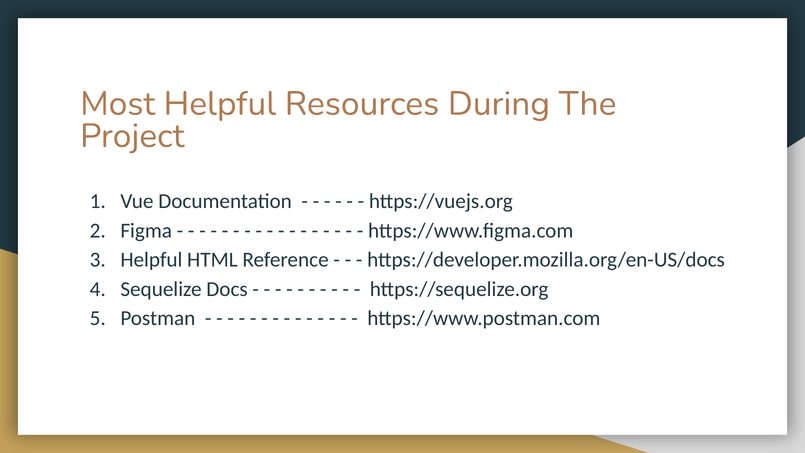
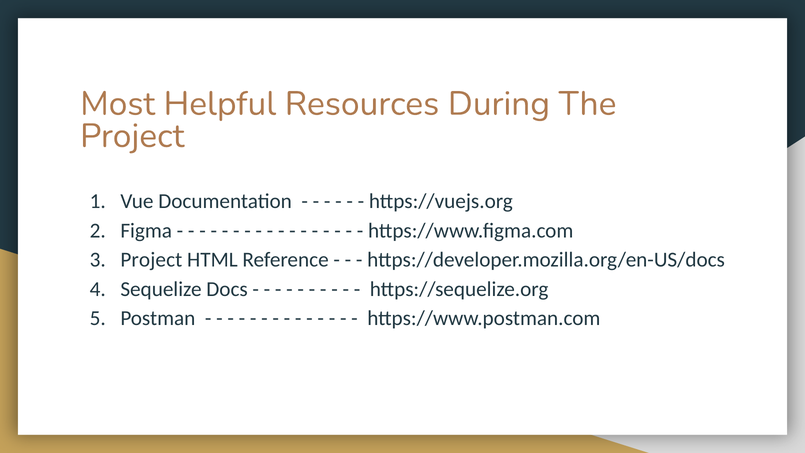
Helpful at (151, 260): Helpful -> Project
